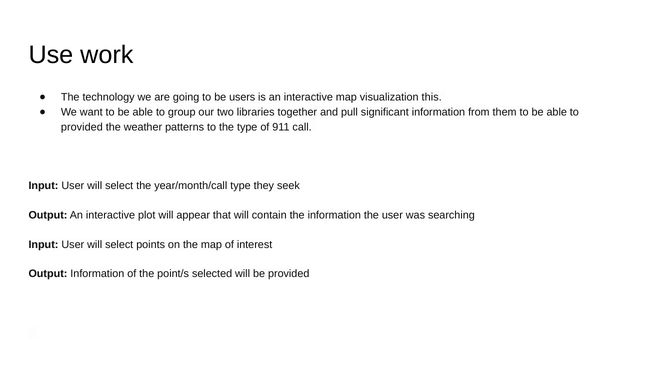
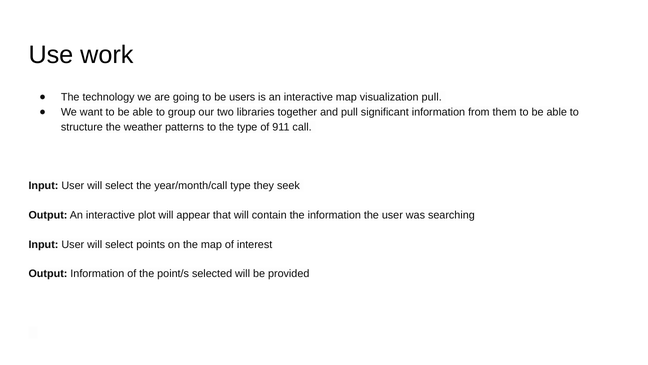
visualization this: this -> pull
provided at (82, 127): provided -> structure
